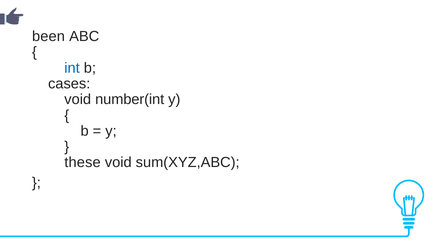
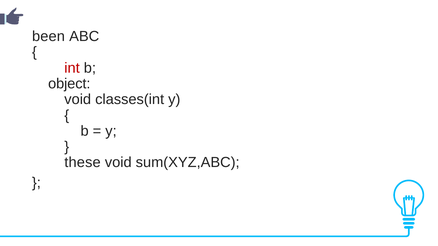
int colour: blue -> red
cases: cases -> object
number(int: number(int -> classes(int
